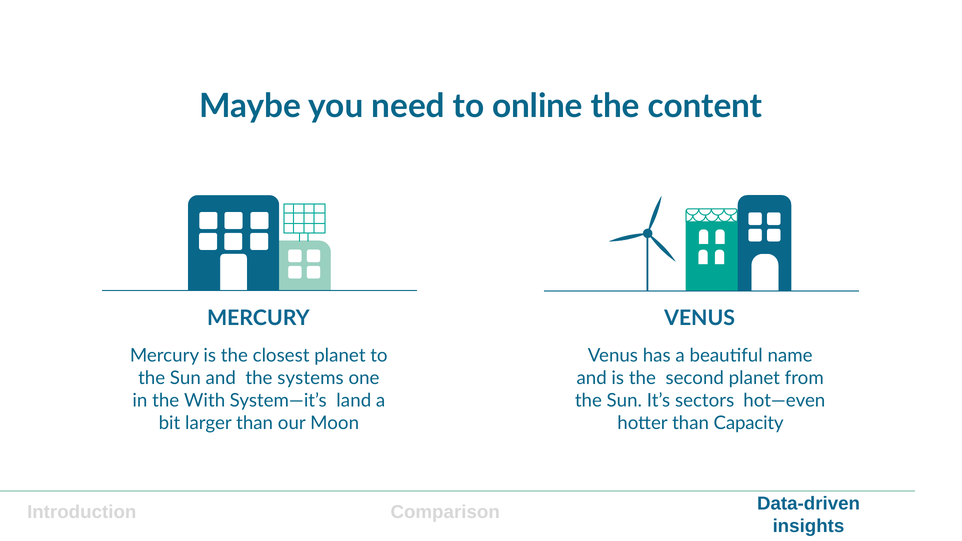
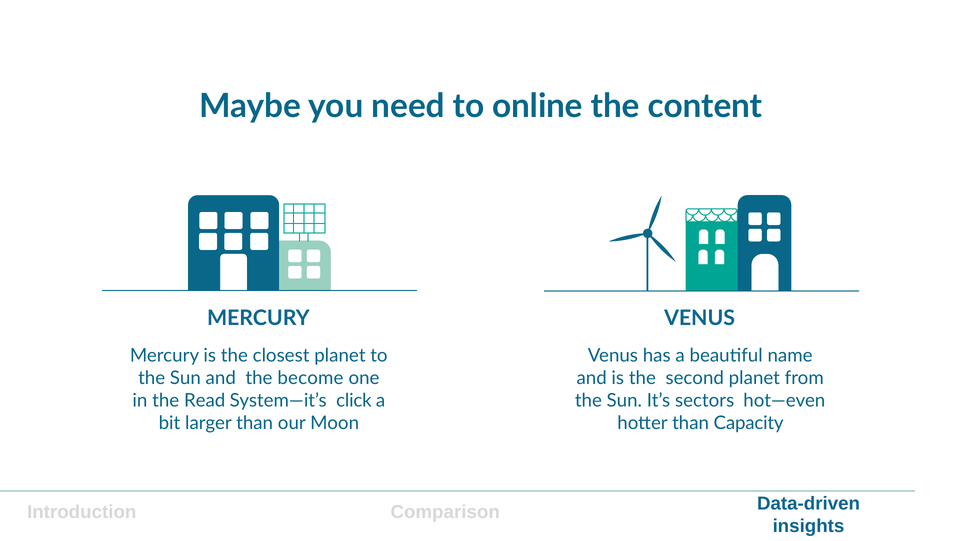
systems: systems -> become
With: With -> Read
land: land -> click
